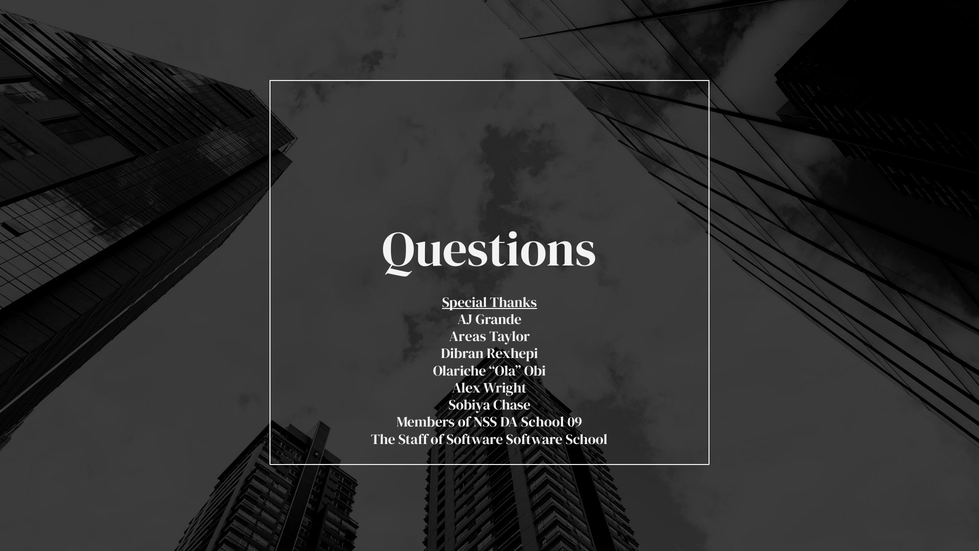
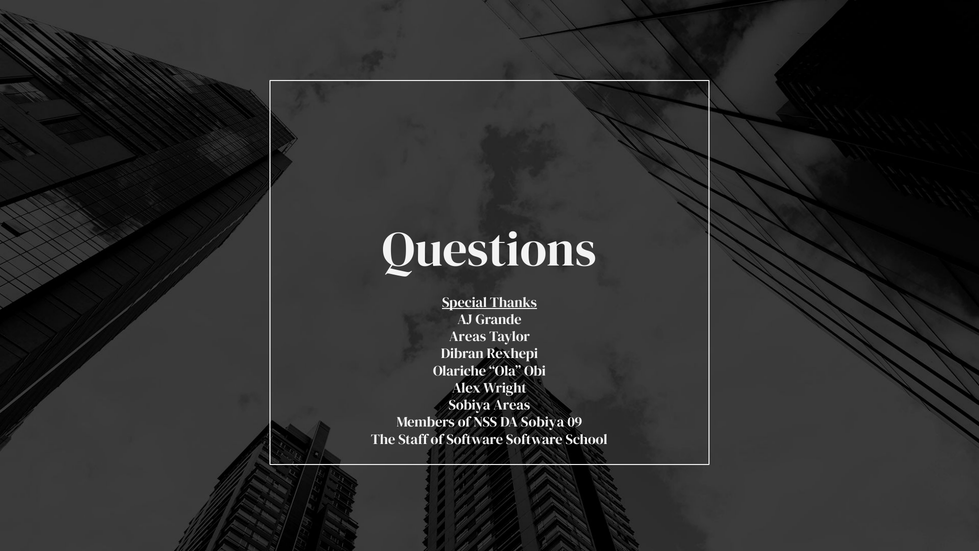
Sobiya Chase: Chase -> Areas
DA School: School -> Sobiya
